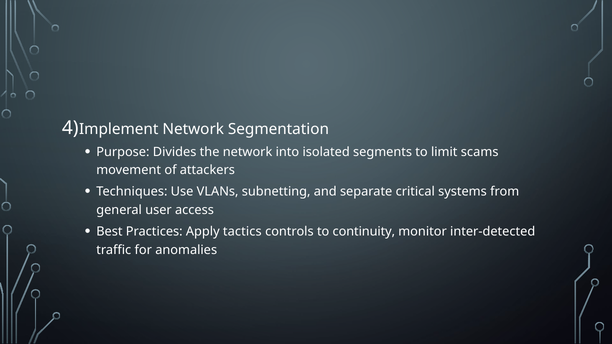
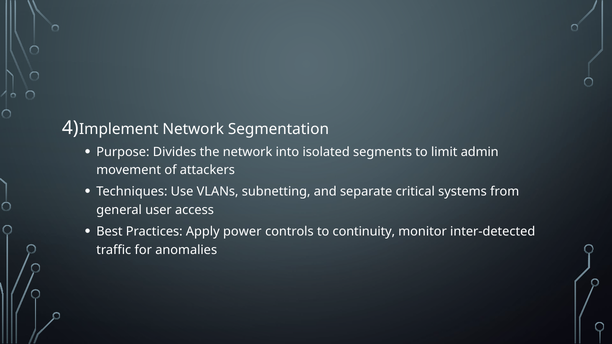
scams: scams -> admin
tactics: tactics -> power
